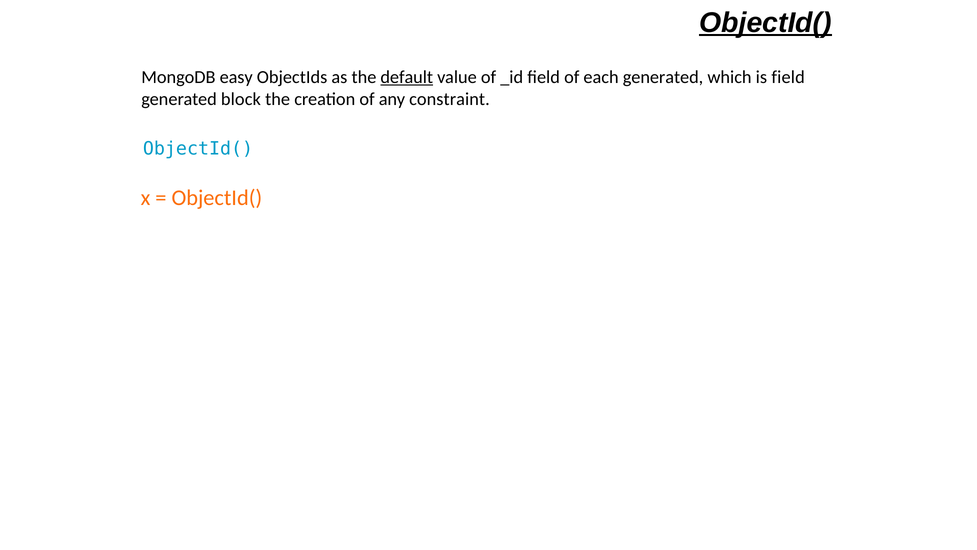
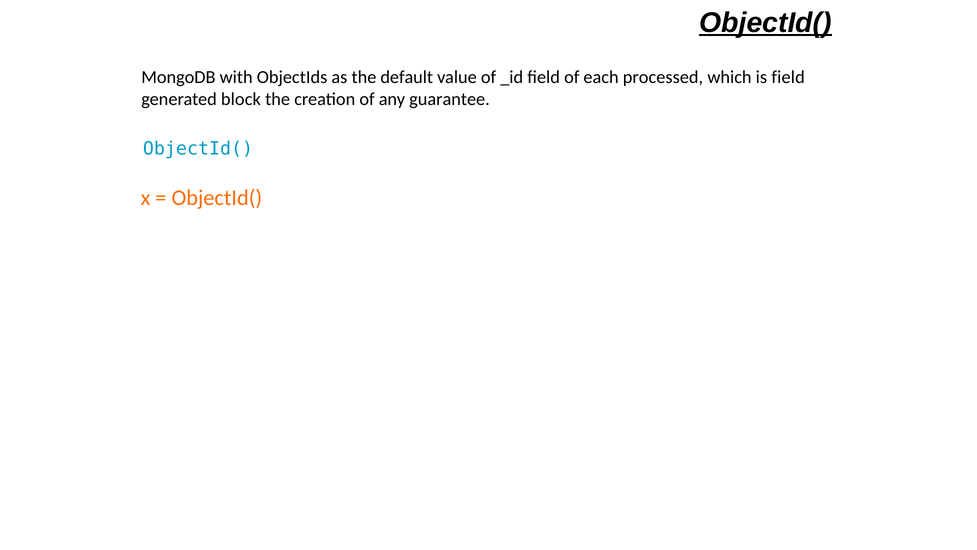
easy: easy -> with
default underline: present -> none
each generated: generated -> processed
constraint: constraint -> guarantee
